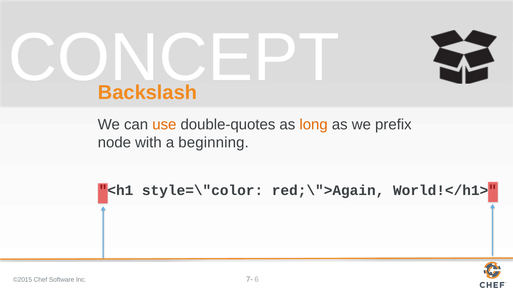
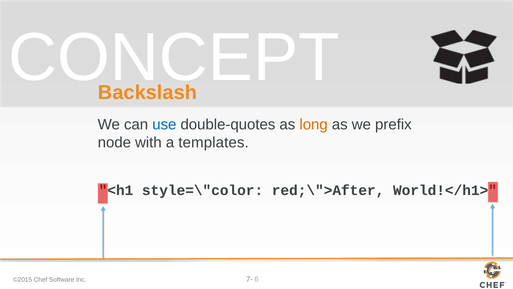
use colour: orange -> blue
beginning: beginning -> templates
red;\">Again: red;\">Again -> red;\">After
